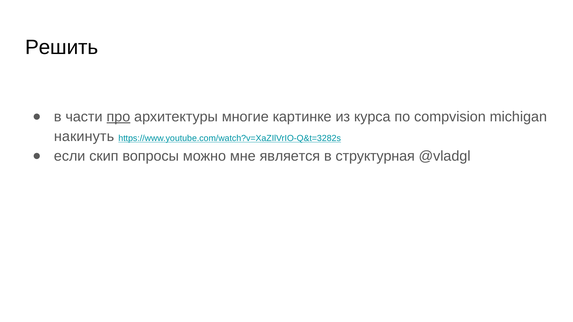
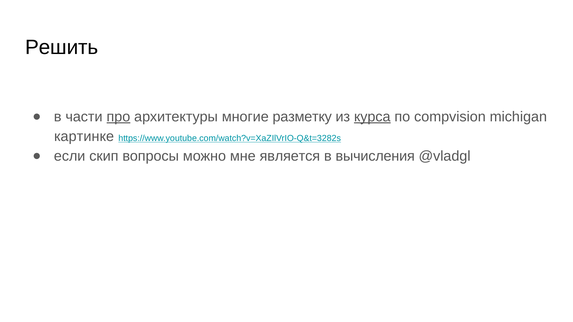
картинке: картинке -> разметку
курса underline: none -> present
накинуть: накинуть -> картинке
структурная: структурная -> вычисления
